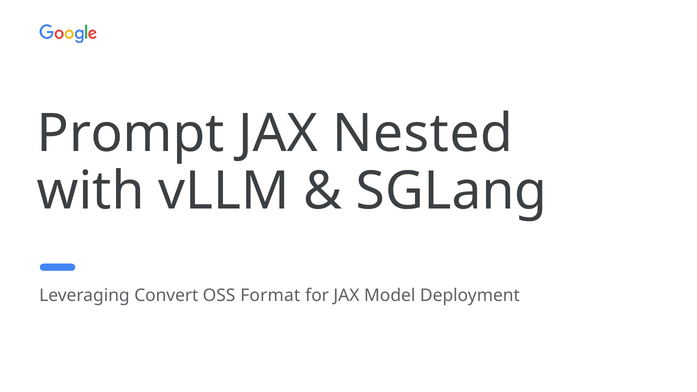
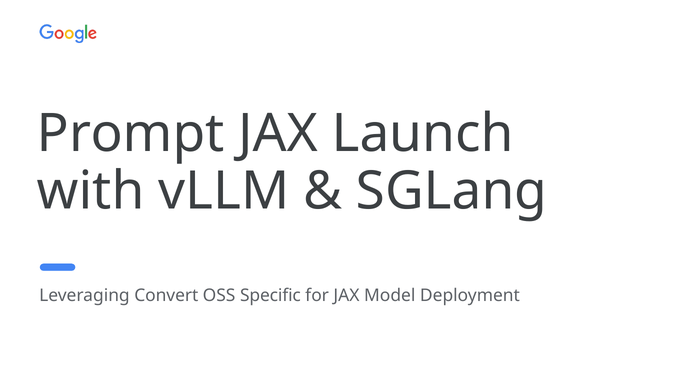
Nested: Nested -> Launch
Format: Format -> Specific
